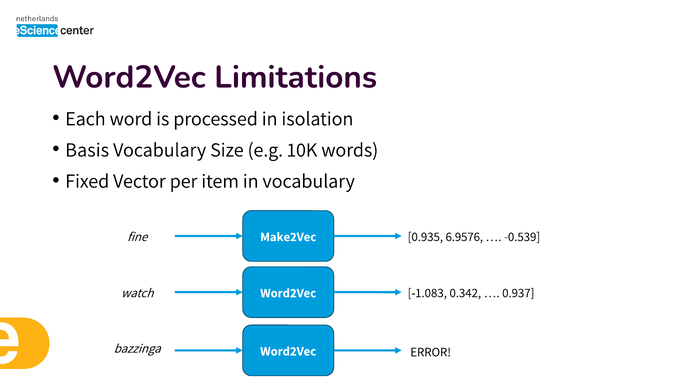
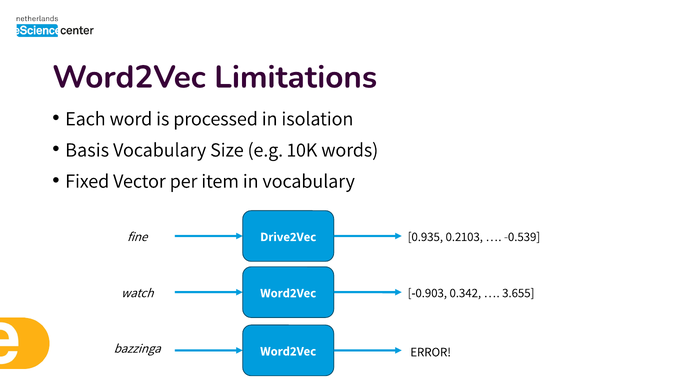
Make2Vec: Make2Vec -> Drive2Vec
6.9576: 6.9576 -> 0.2103
-1.083: -1.083 -> -0.903
0.937: 0.937 -> 3.655
